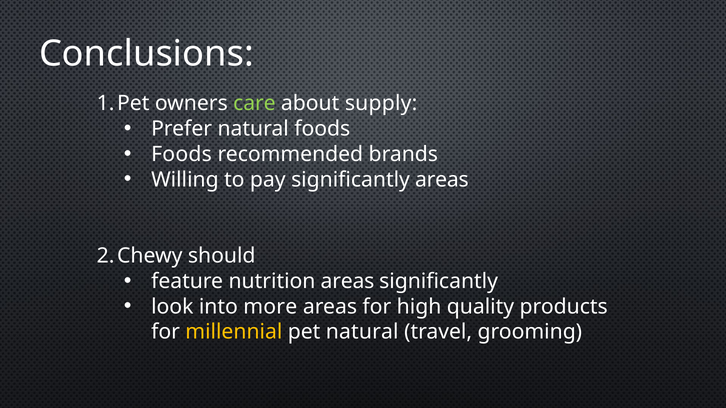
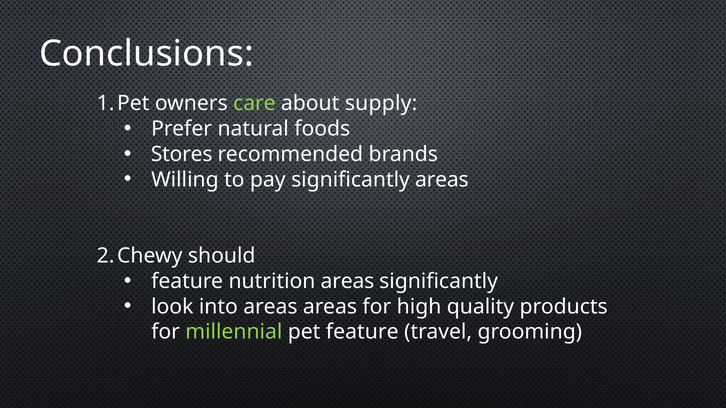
Foods at (181, 154): Foods -> Stores
into more: more -> areas
millennial colour: yellow -> light green
pet natural: natural -> feature
